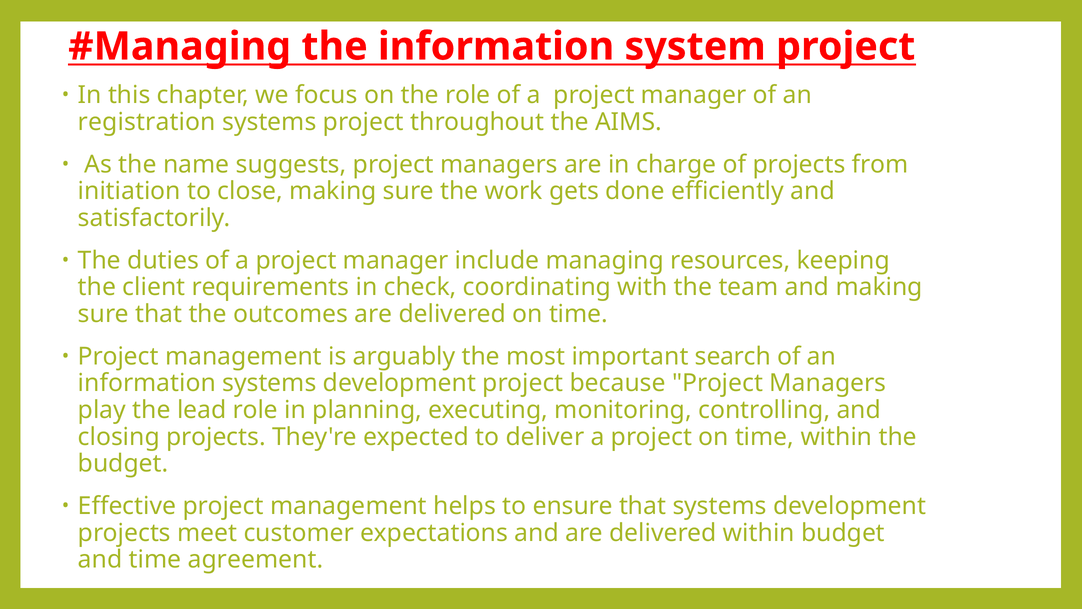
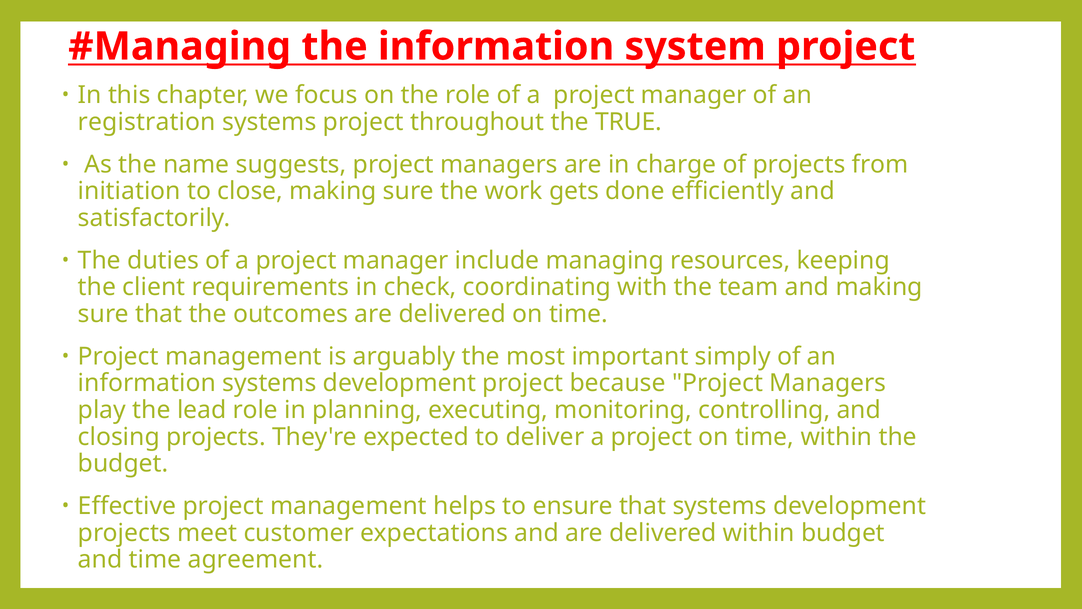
AIMS: AIMS -> TRUE
search: search -> simply
